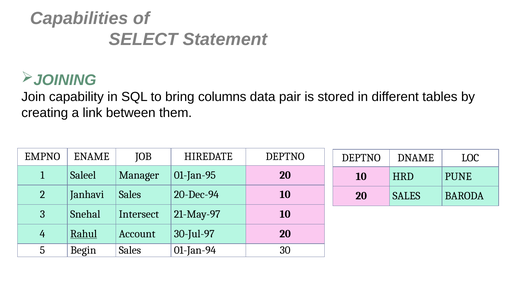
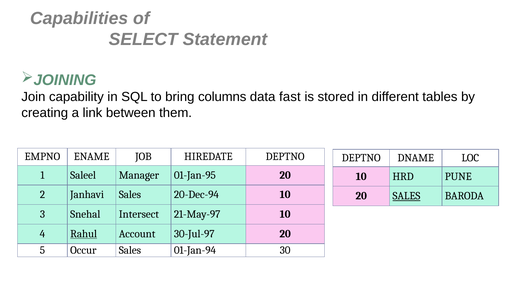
pair: pair -> fast
SALES at (406, 195) underline: none -> present
Begin: Begin -> Occur
